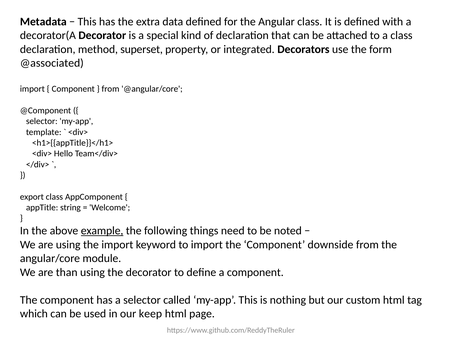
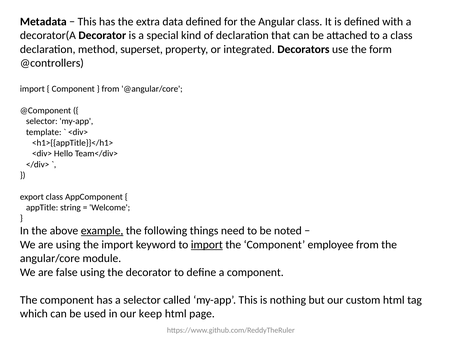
@associated: @associated -> @controllers
import at (207, 245) underline: none -> present
downside: downside -> employee
than: than -> false
